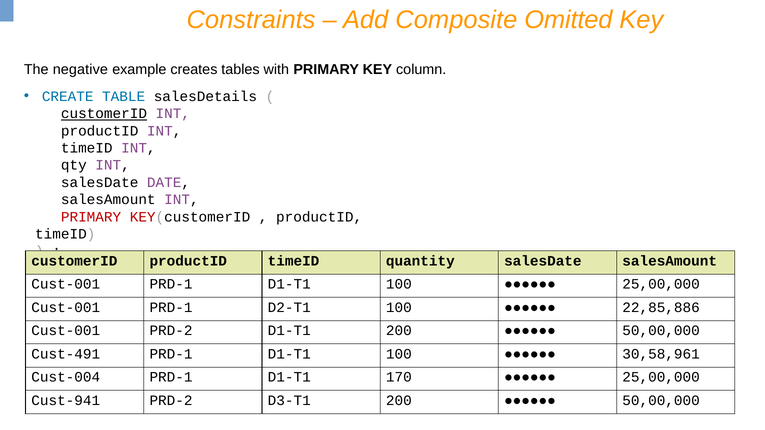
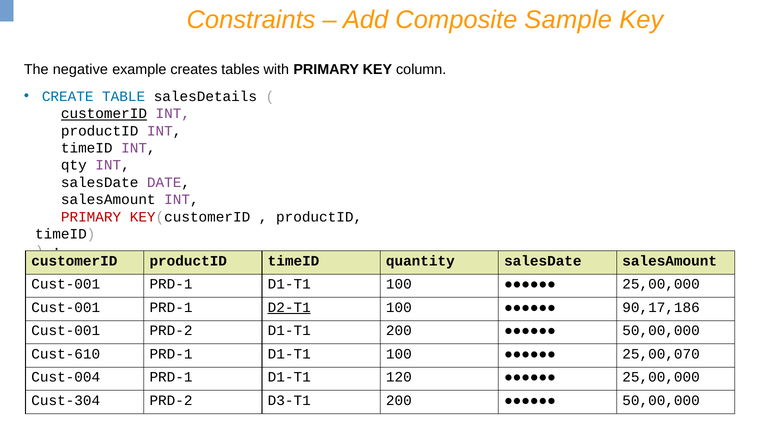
Omitted: Omitted -> Sample
D2-T1 underline: none -> present
22,85,886: 22,85,886 -> 90,17,186
Cust-491: Cust-491 -> Cust-610
30,58,961: 30,58,961 -> 25,00,070
170: 170 -> 120
Cust-941: Cust-941 -> Cust-304
